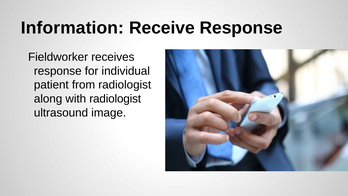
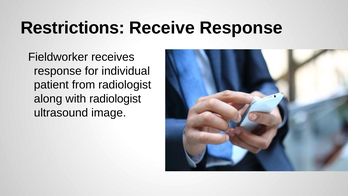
Information: Information -> Restrictions
